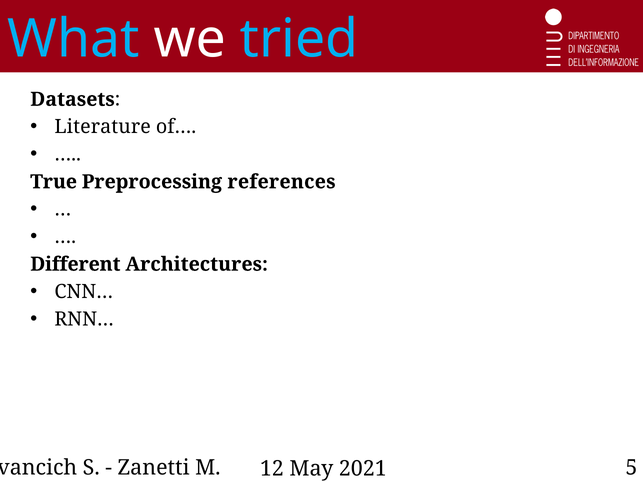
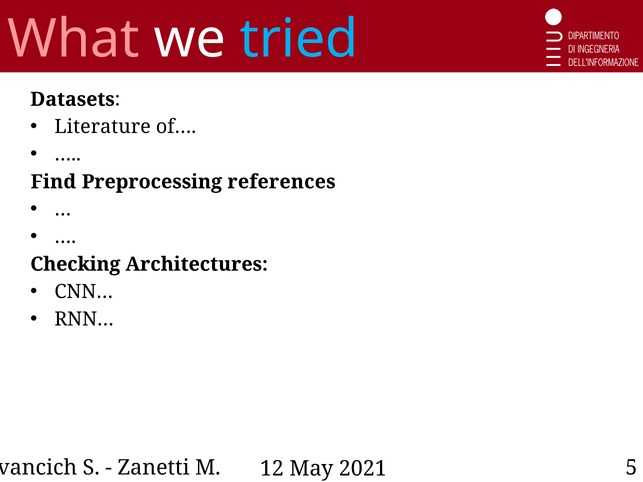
What colour: light blue -> pink
True: True -> Find
Different: Different -> Checking
